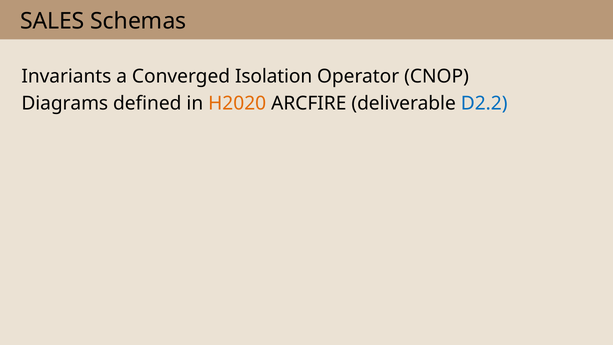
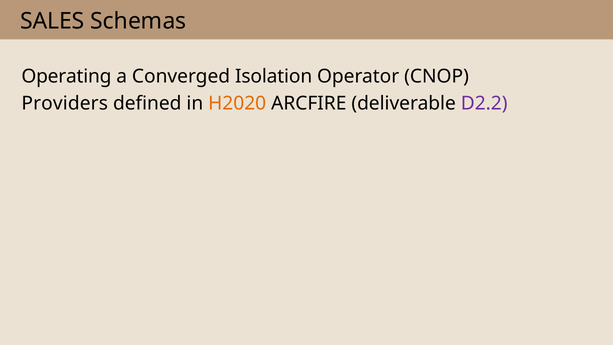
Invariants: Invariants -> Operating
Diagrams: Diagrams -> Providers
D2.2 colour: blue -> purple
